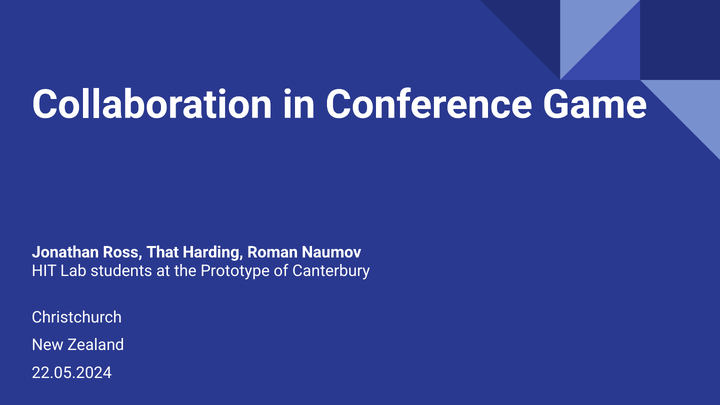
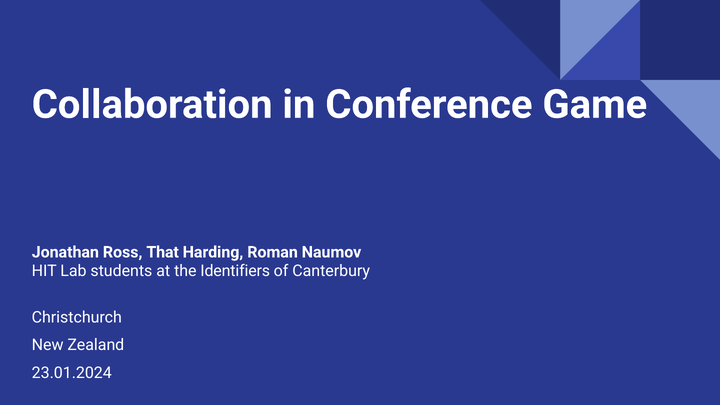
Prototype: Prototype -> Identifiers
22.05.2024: 22.05.2024 -> 23.01.2024
